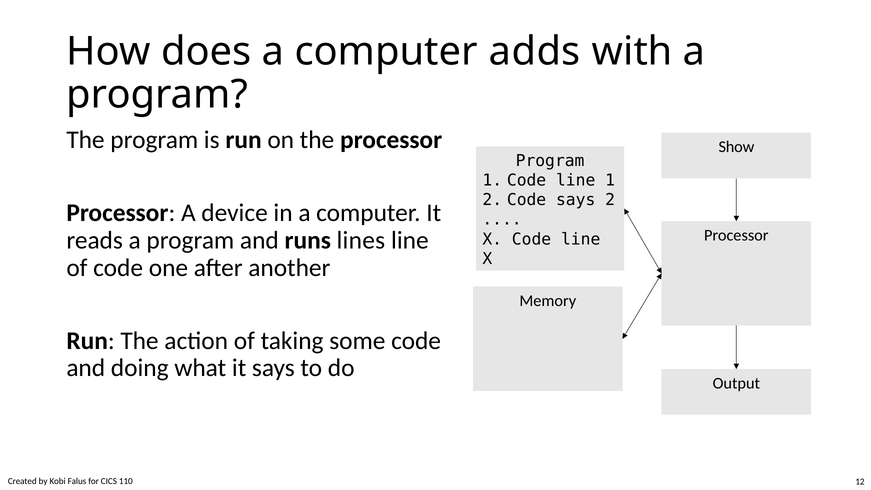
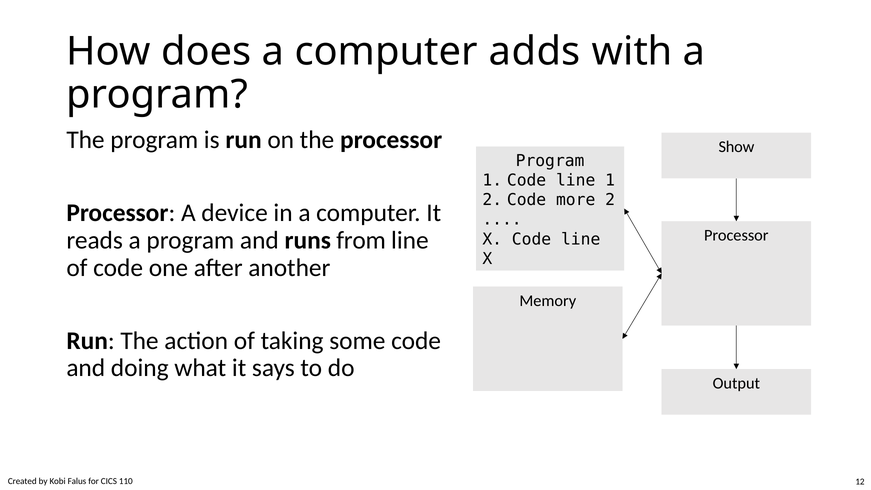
Code says: says -> more
lines: lines -> from
